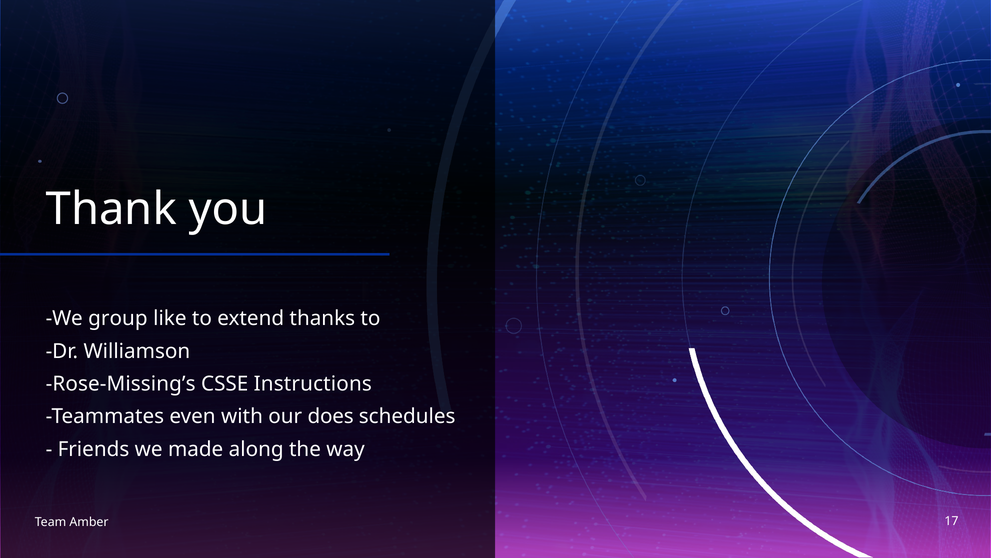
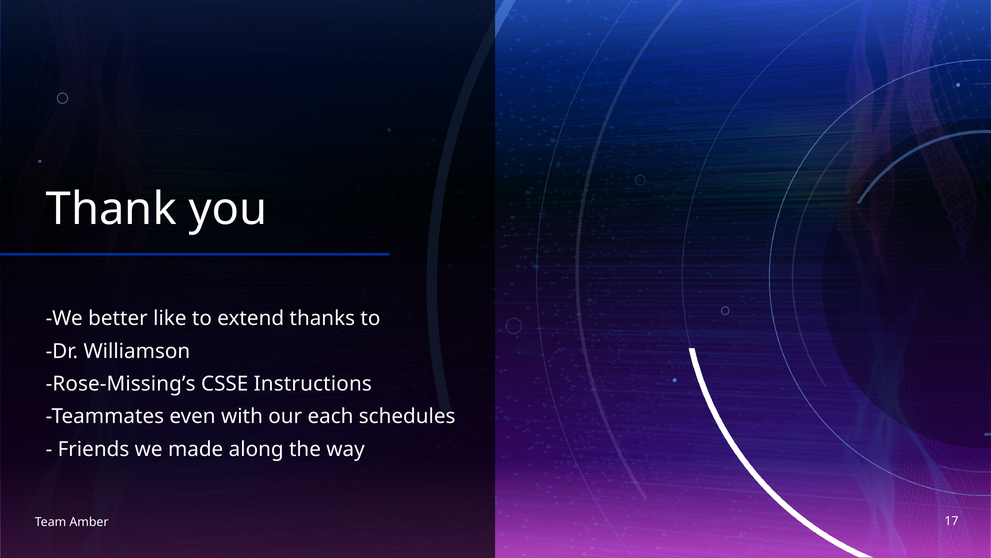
group: group -> better
does: does -> each
